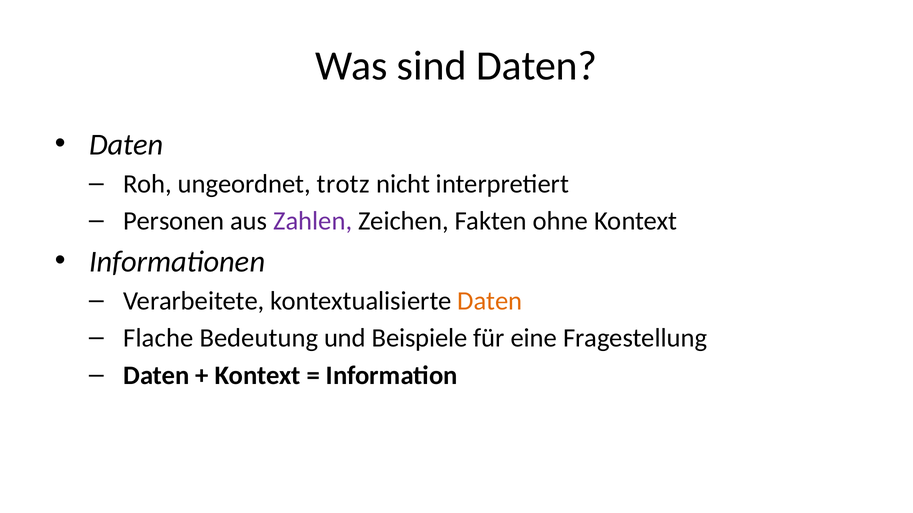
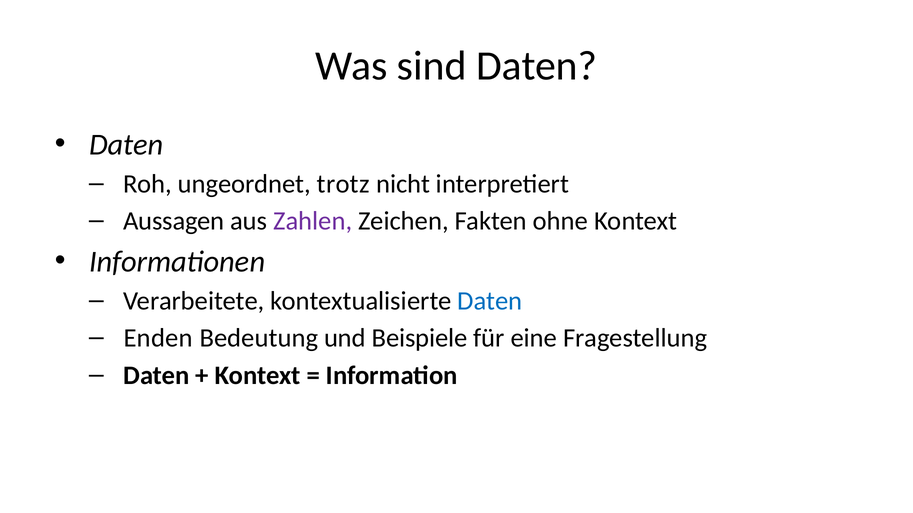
Personen: Personen -> Aussagen
Daten at (490, 301) colour: orange -> blue
Flache: Flache -> Enden
